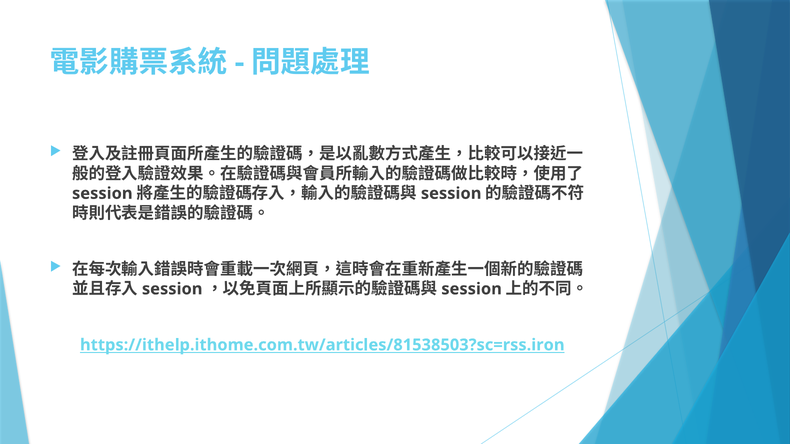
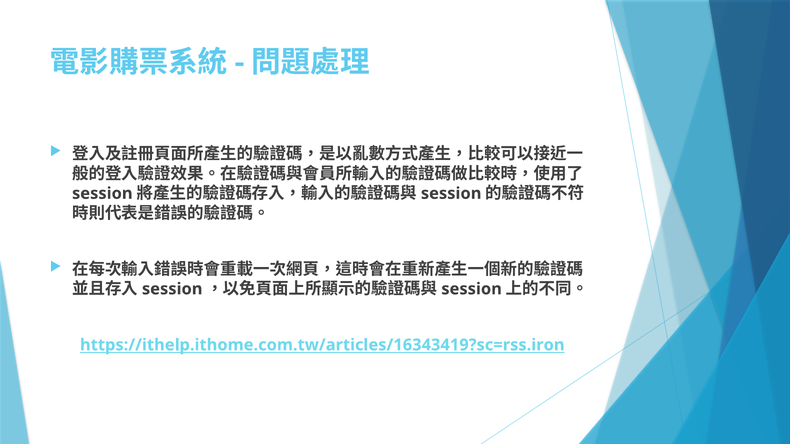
https://ithelp.ithome.com.tw/articles/81538503?sc=rss.iron: https://ithelp.ithome.com.tw/articles/81538503?sc=rss.iron -> https://ithelp.ithome.com.tw/articles/16343419?sc=rss.iron
